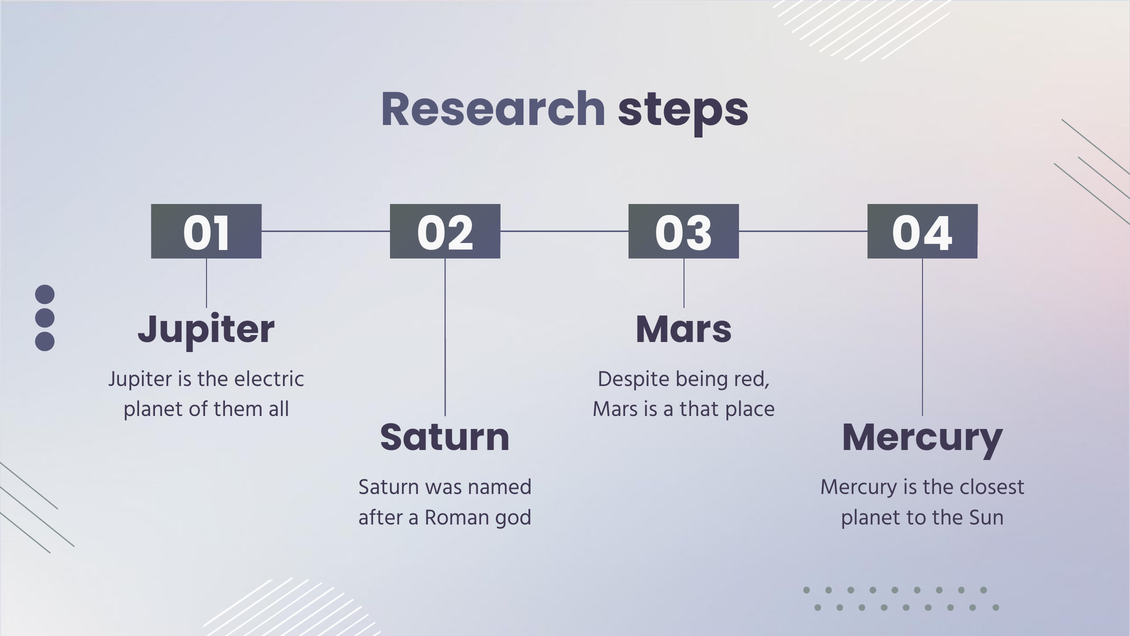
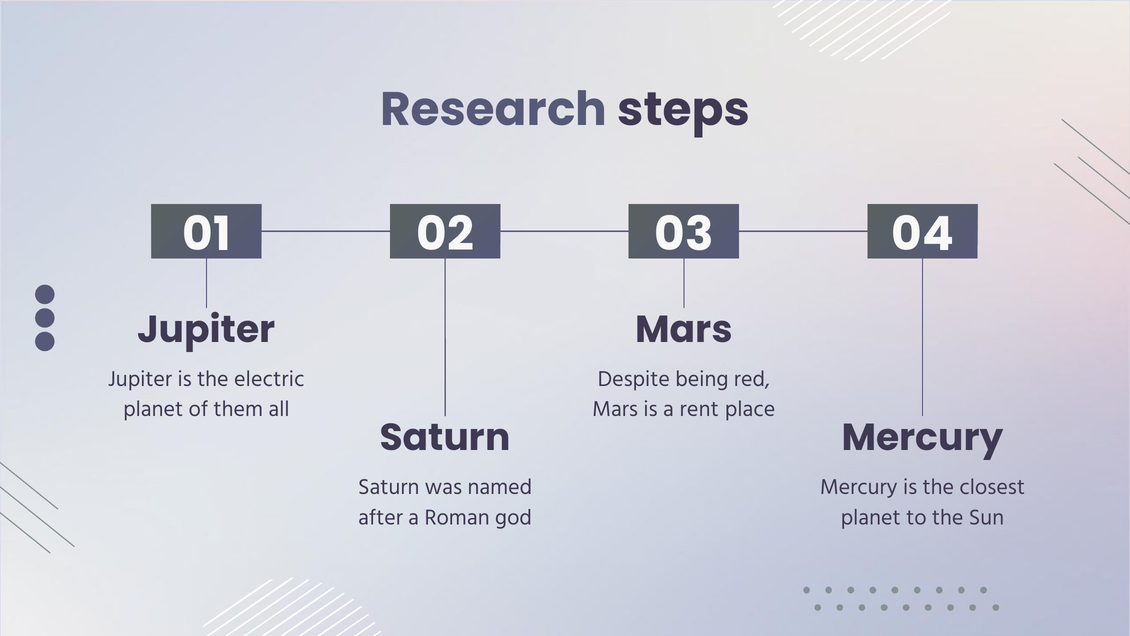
that: that -> rent
